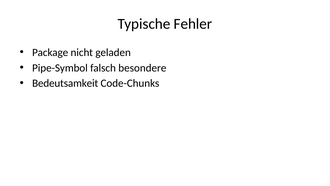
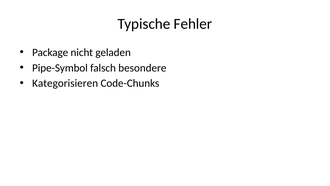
Bedeutsamkeit: Bedeutsamkeit -> Kategorisieren
